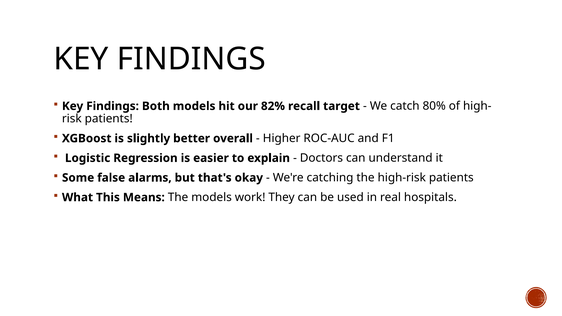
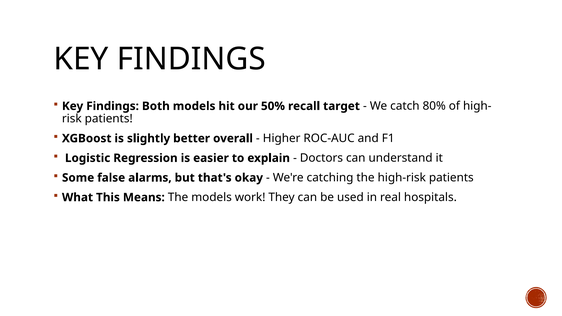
82%: 82% -> 50%
